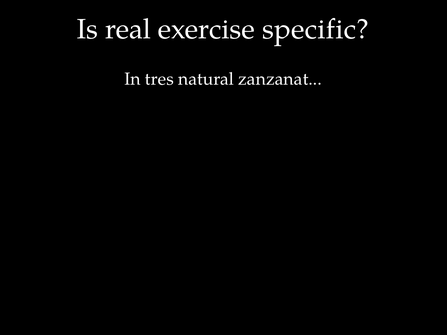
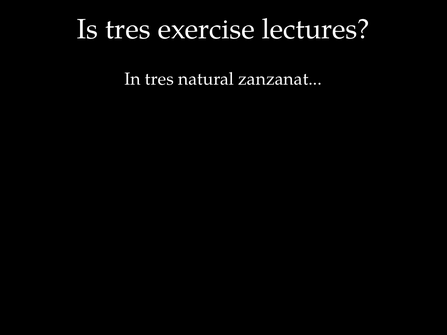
Is real: real -> tres
specific: specific -> lectures
